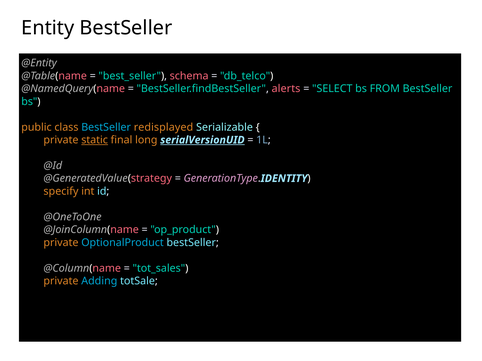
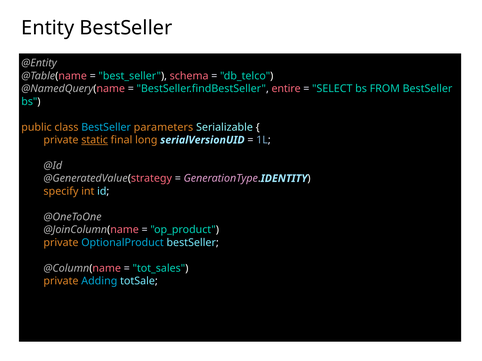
alerts: alerts -> entire
redisplayed: redisplayed -> parameters
serialVersionUID underline: present -> none
